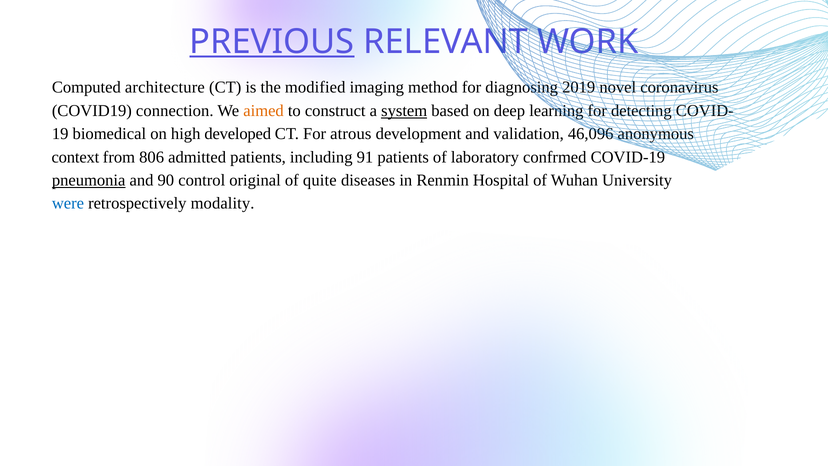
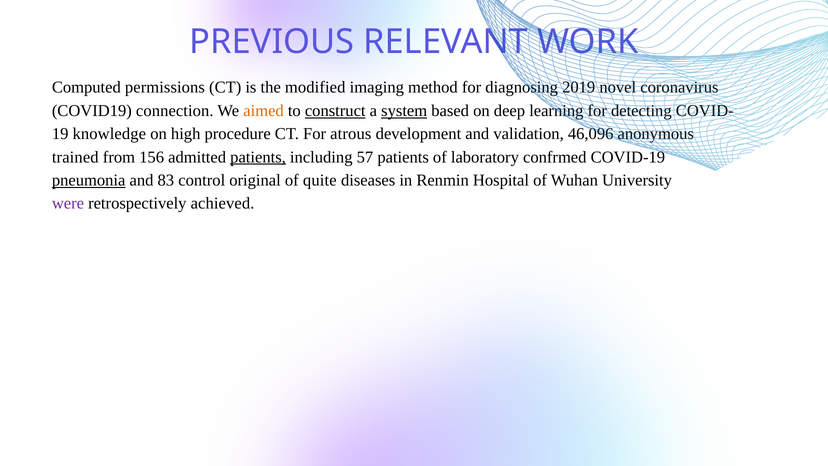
PREVIOUS underline: present -> none
architecture: architecture -> permissions
construct underline: none -> present
biomedical: biomedical -> knowledge
developed: developed -> procedure
context: context -> trained
806: 806 -> 156
patients at (258, 157) underline: none -> present
91: 91 -> 57
90: 90 -> 83
were colour: blue -> purple
modality: modality -> achieved
